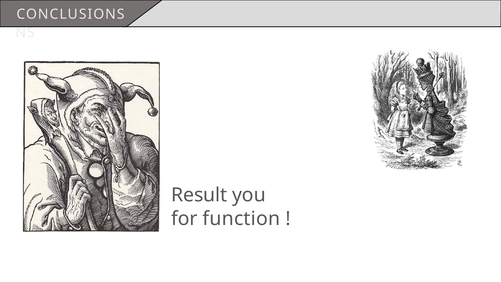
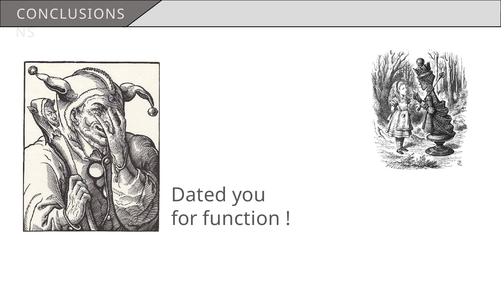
Result: Result -> Dated
